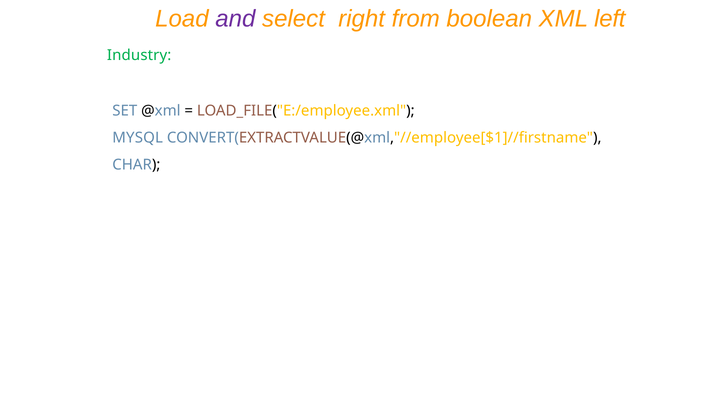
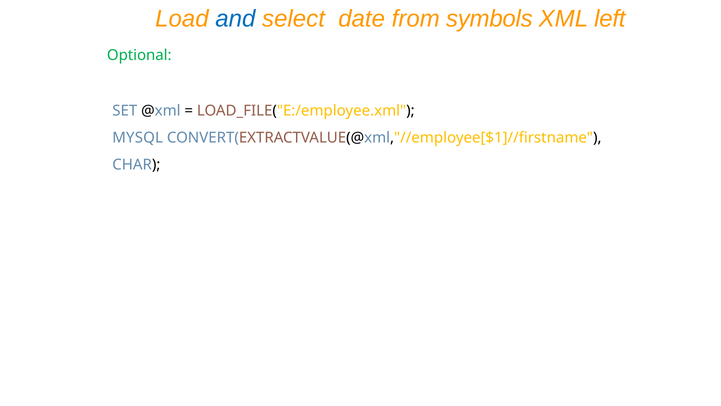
and colour: purple -> blue
right: right -> date
boolean: boolean -> symbols
Industry: Industry -> Optional
